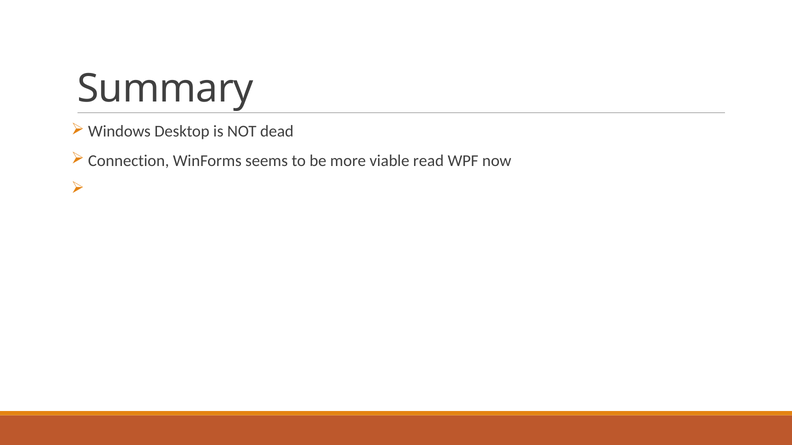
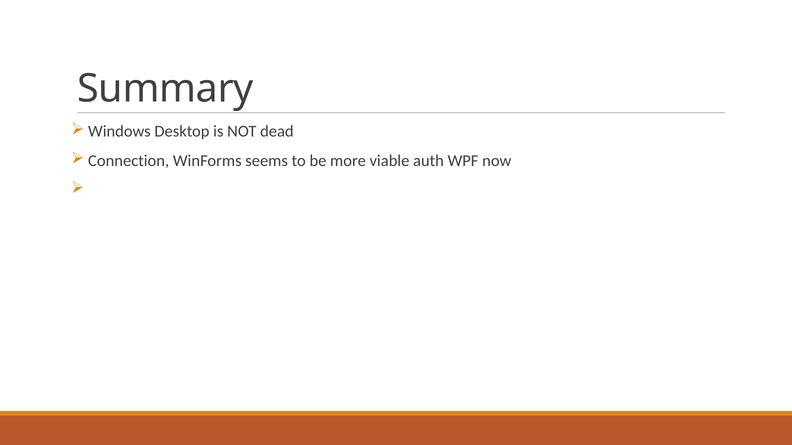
read: read -> auth
